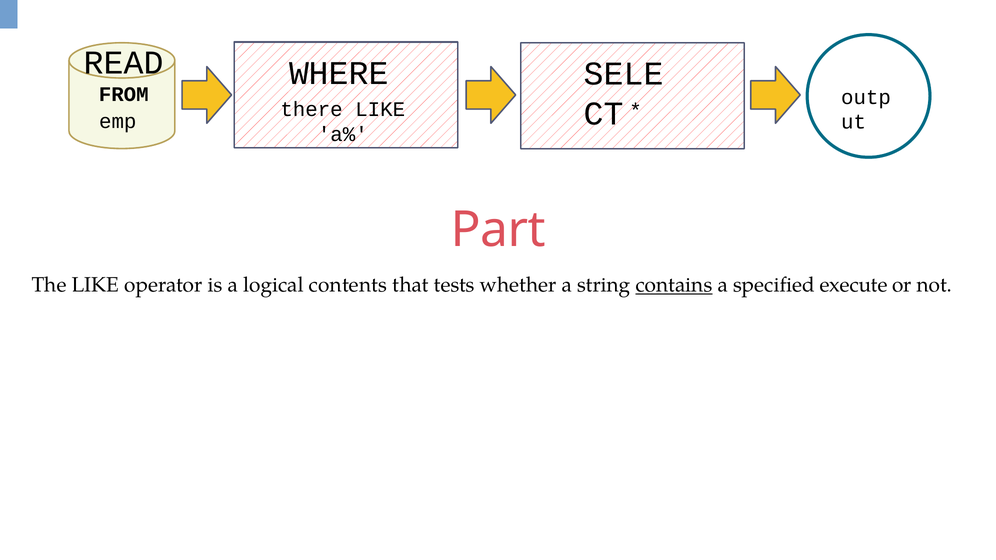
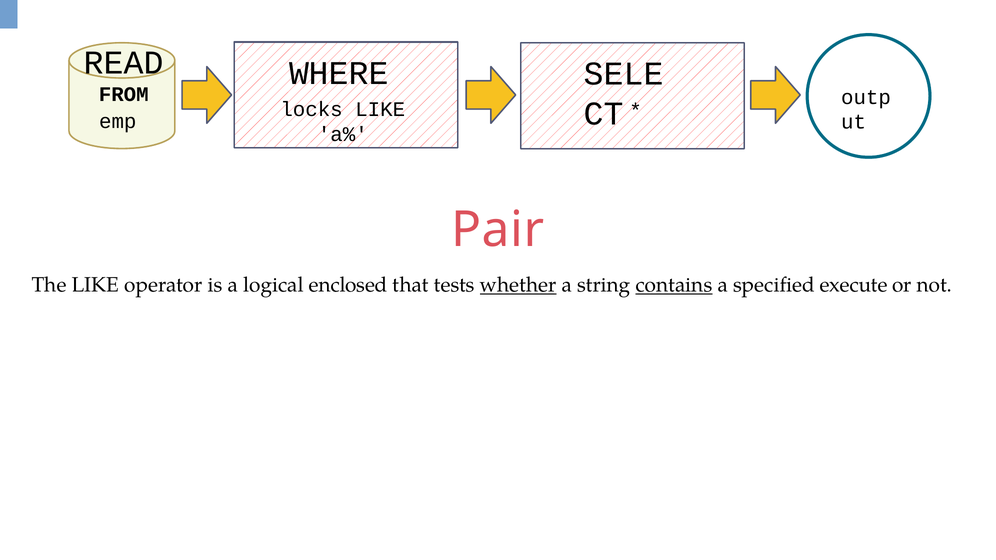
there: there -> locks
Part: Part -> Pair
contents: contents -> enclosed
whether underline: none -> present
